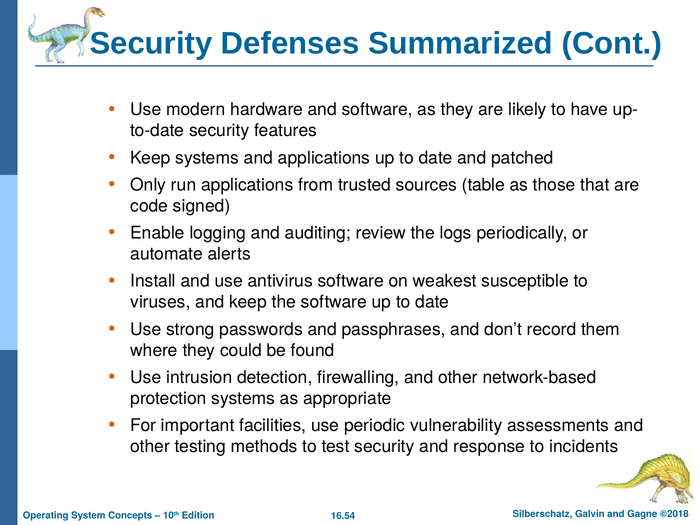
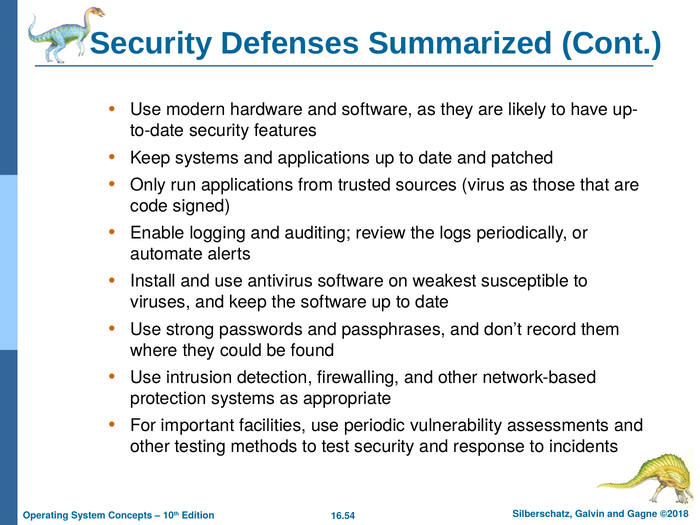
table: table -> virus
